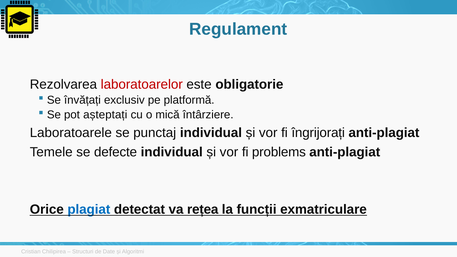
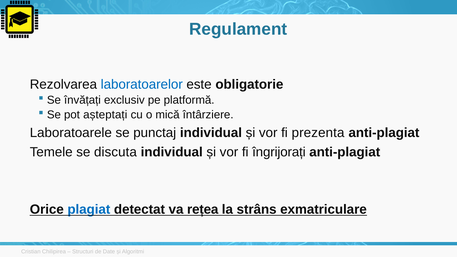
laboratoarelor colour: red -> blue
îngrijorați: îngrijorați -> prezenta
defecte: defecte -> discuta
problems: problems -> îngrijorați
funcții: funcții -> strâns
